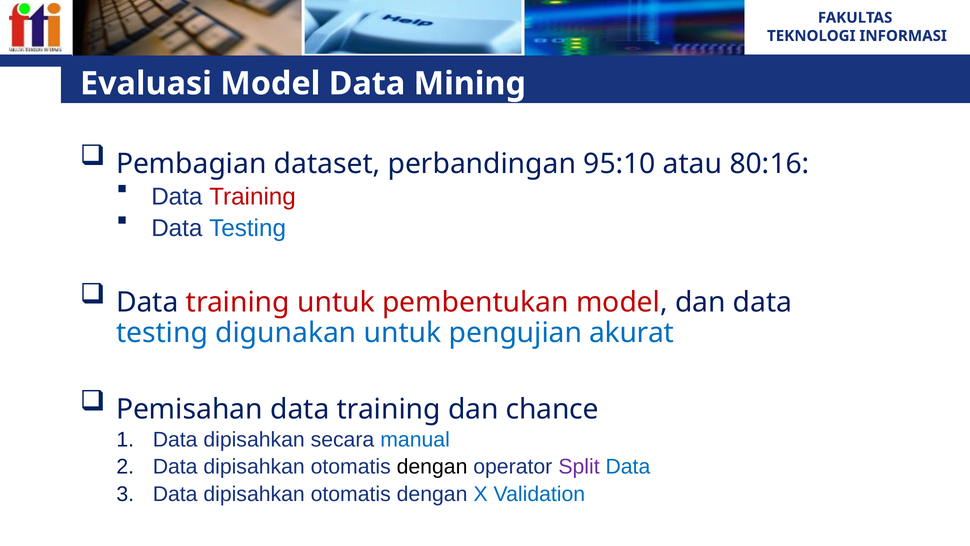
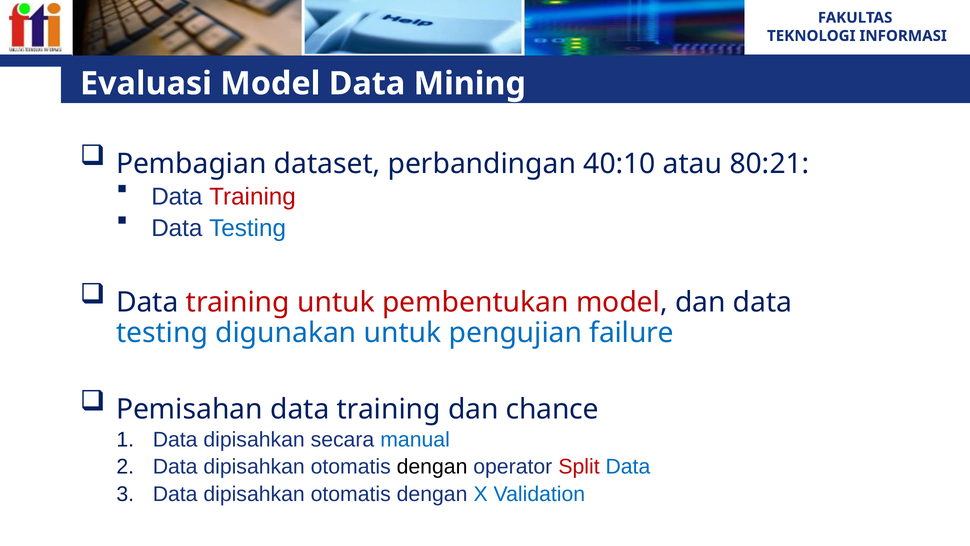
95:10: 95:10 -> 40:10
80:16: 80:16 -> 80:21
akurat: akurat -> failure
Split colour: purple -> red
